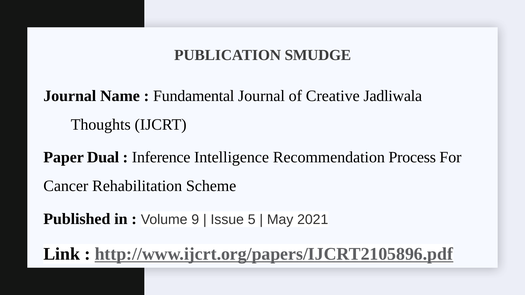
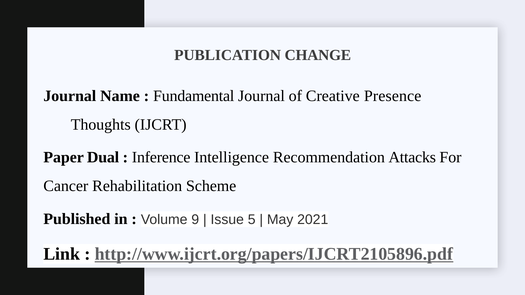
SMUDGE: SMUDGE -> CHANGE
Jadliwala: Jadliwala -> Presence
Process: Process -> Attacks
